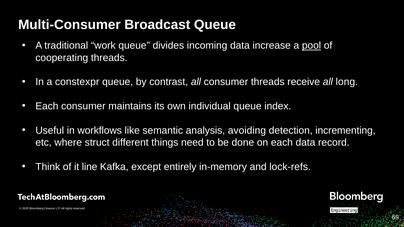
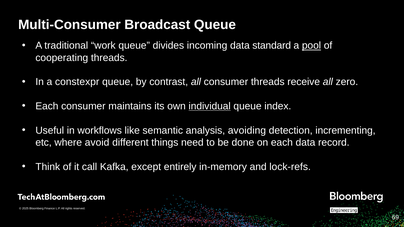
increase: increase -> standard
long: long -> zero
individual underline: none -> present
struct: struct -> avoid
line: line -> call
